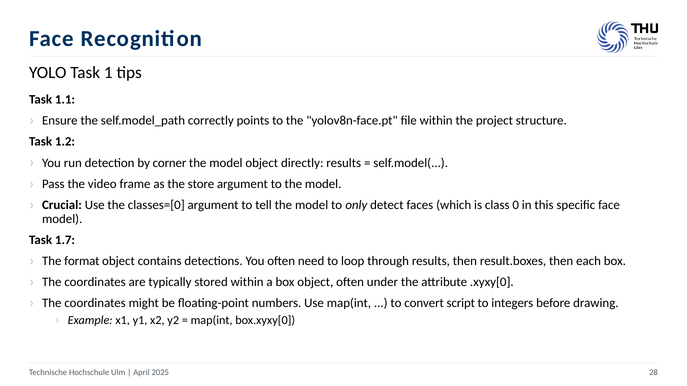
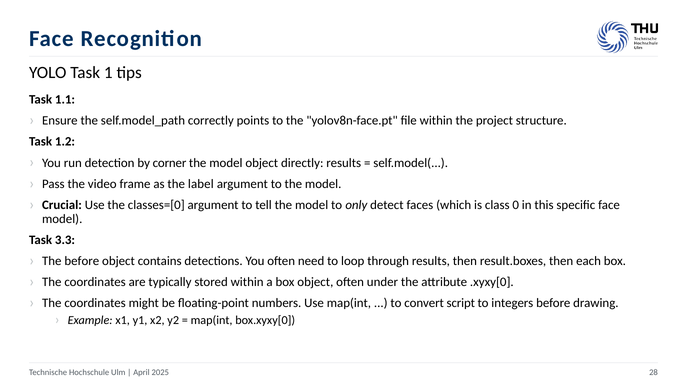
store: store -> label
1.7: 1.7 -> 3.3
The format: format -> before
